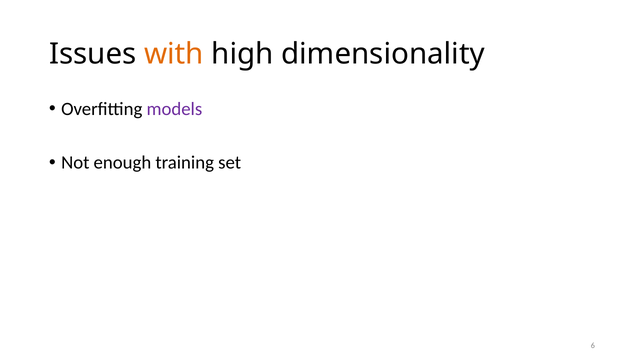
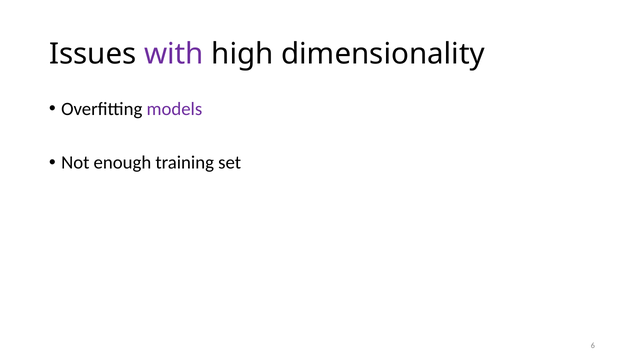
with colour: orange -> purple
